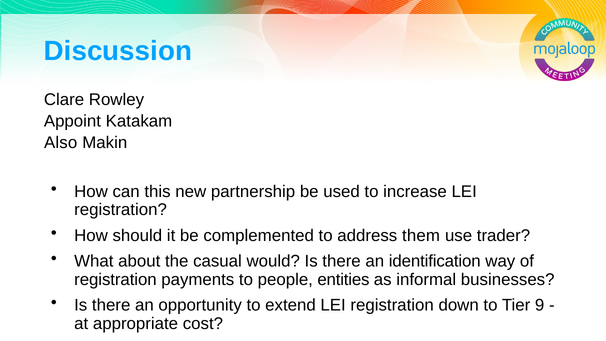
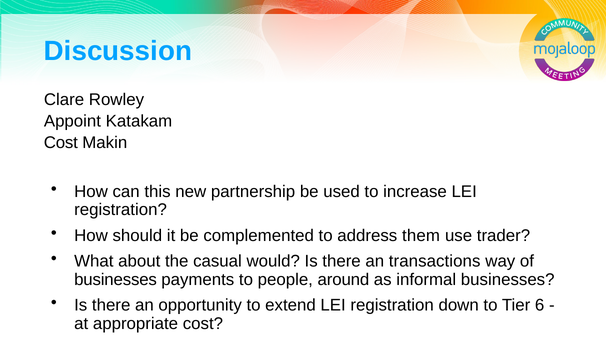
Also at (61, 143): Also -> Cost
identification: identification -> transactions
registration at (115, 279): registration -> businesses
entities: entities -> around
9: 9 -> 6
